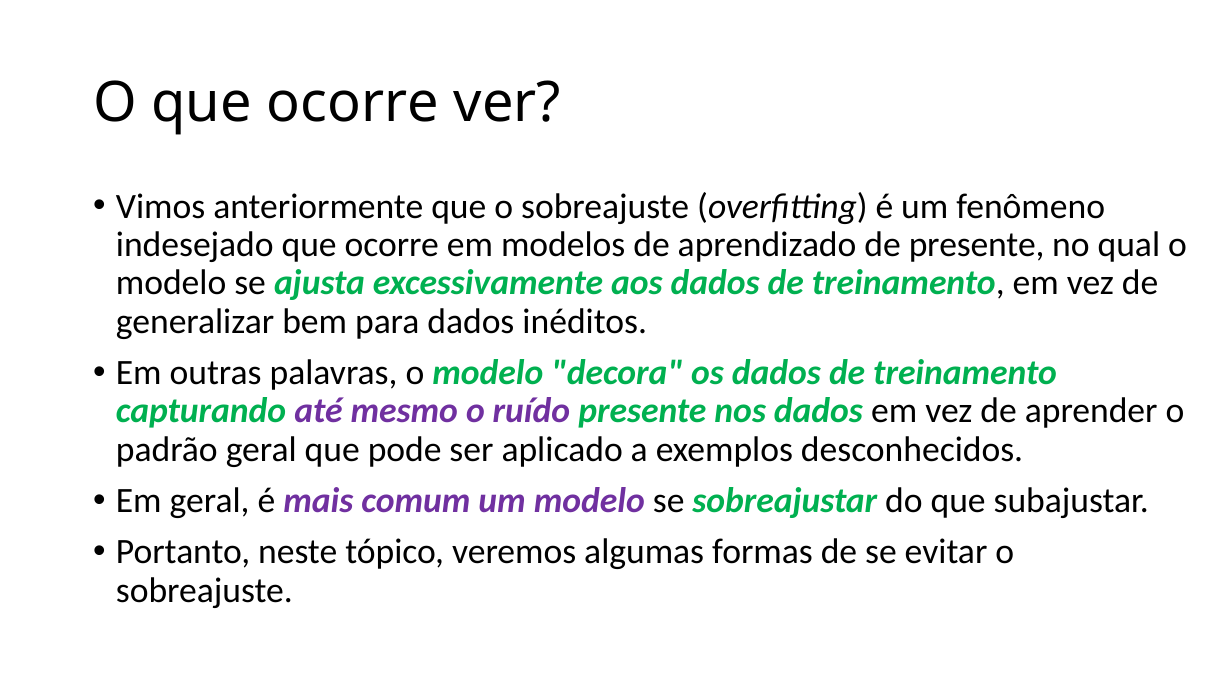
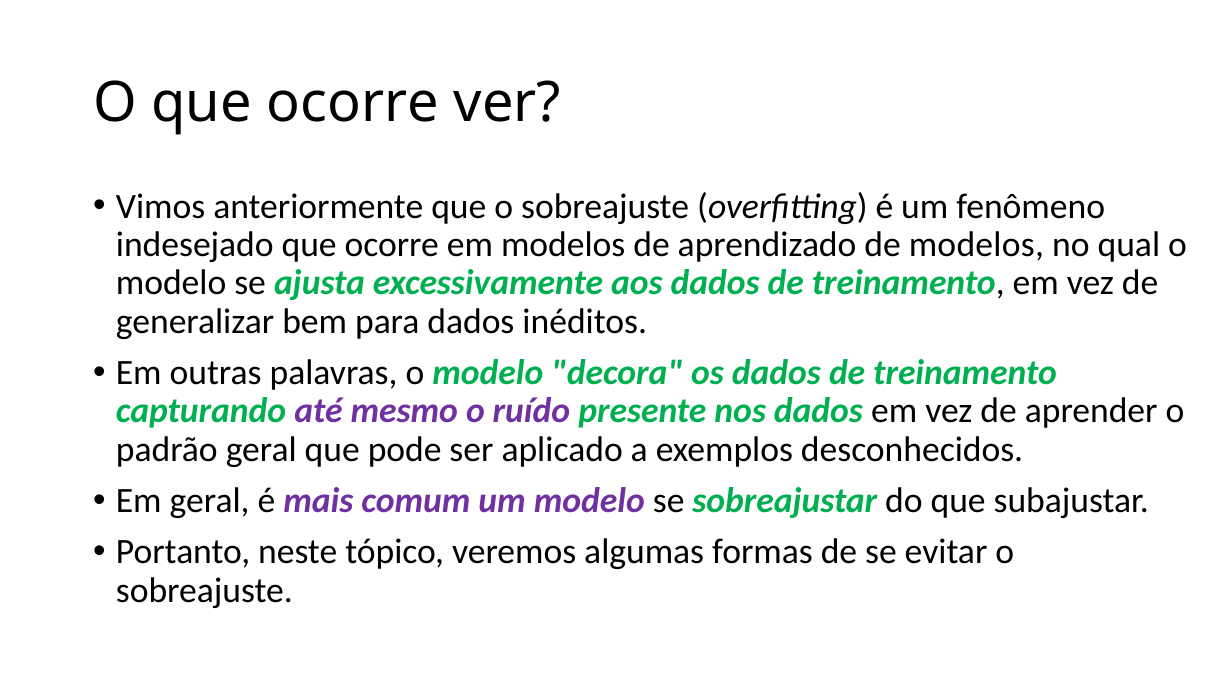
de presente: presente -> modelos
